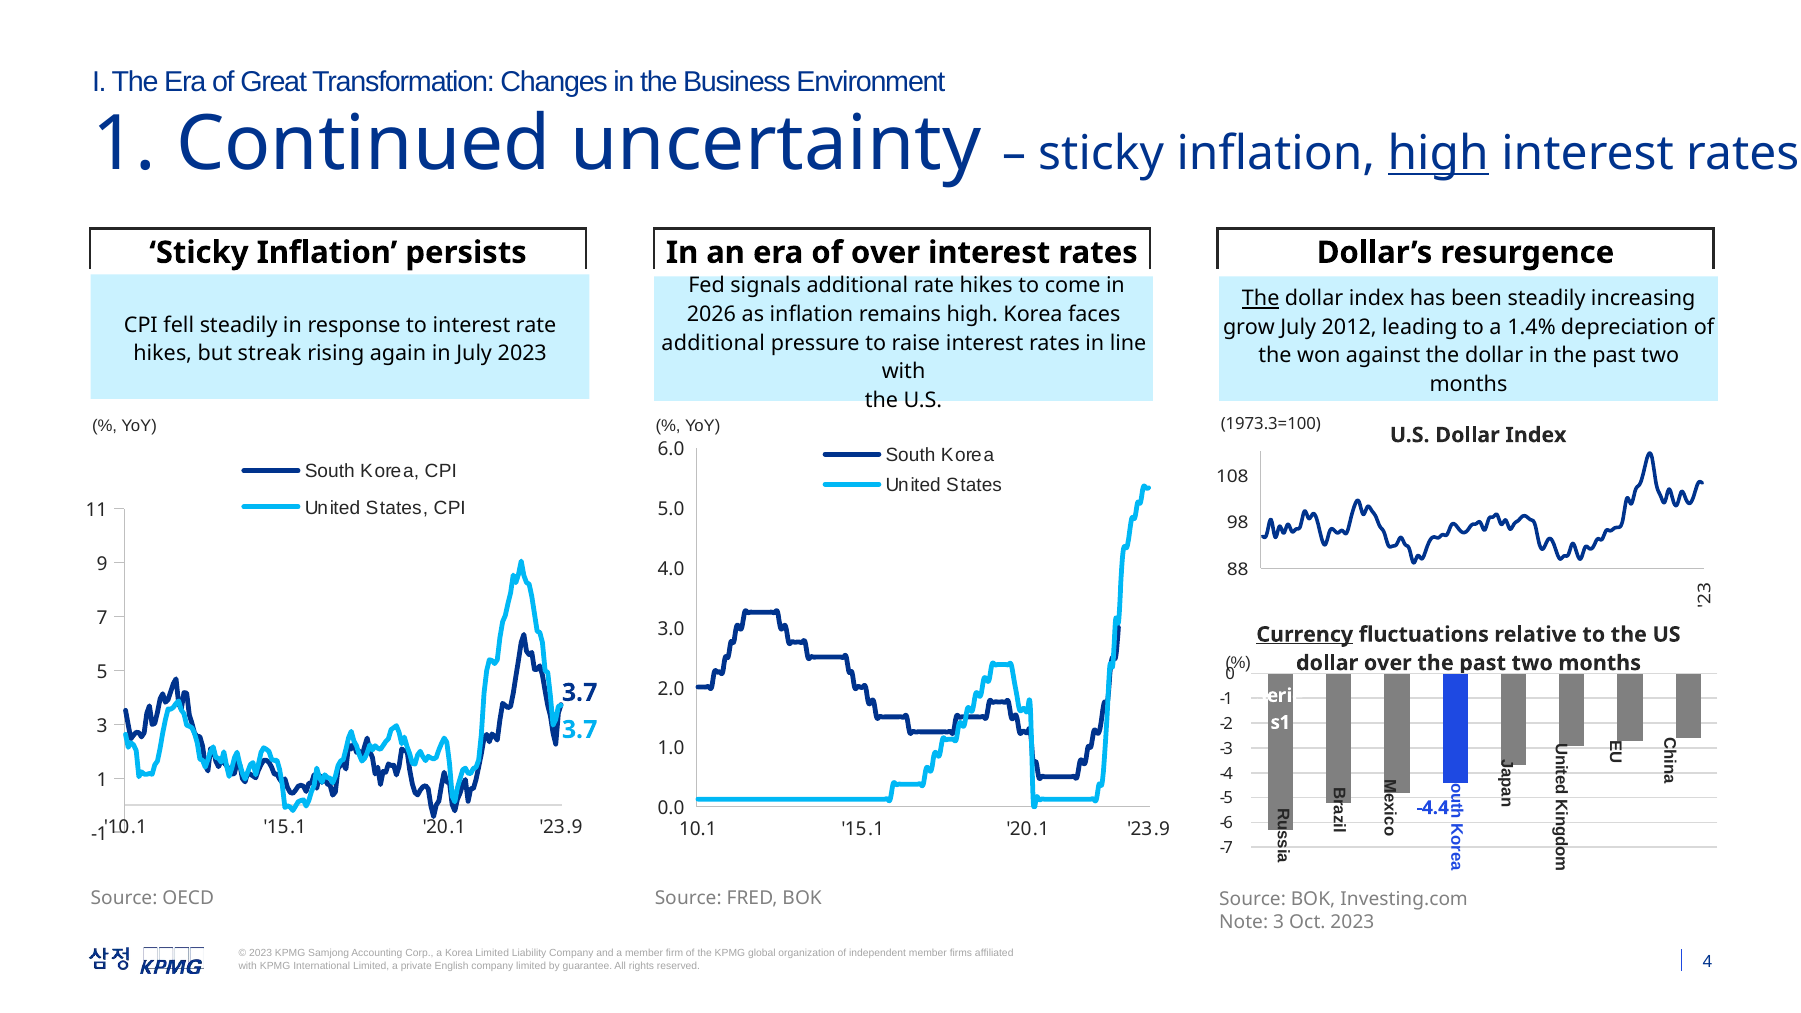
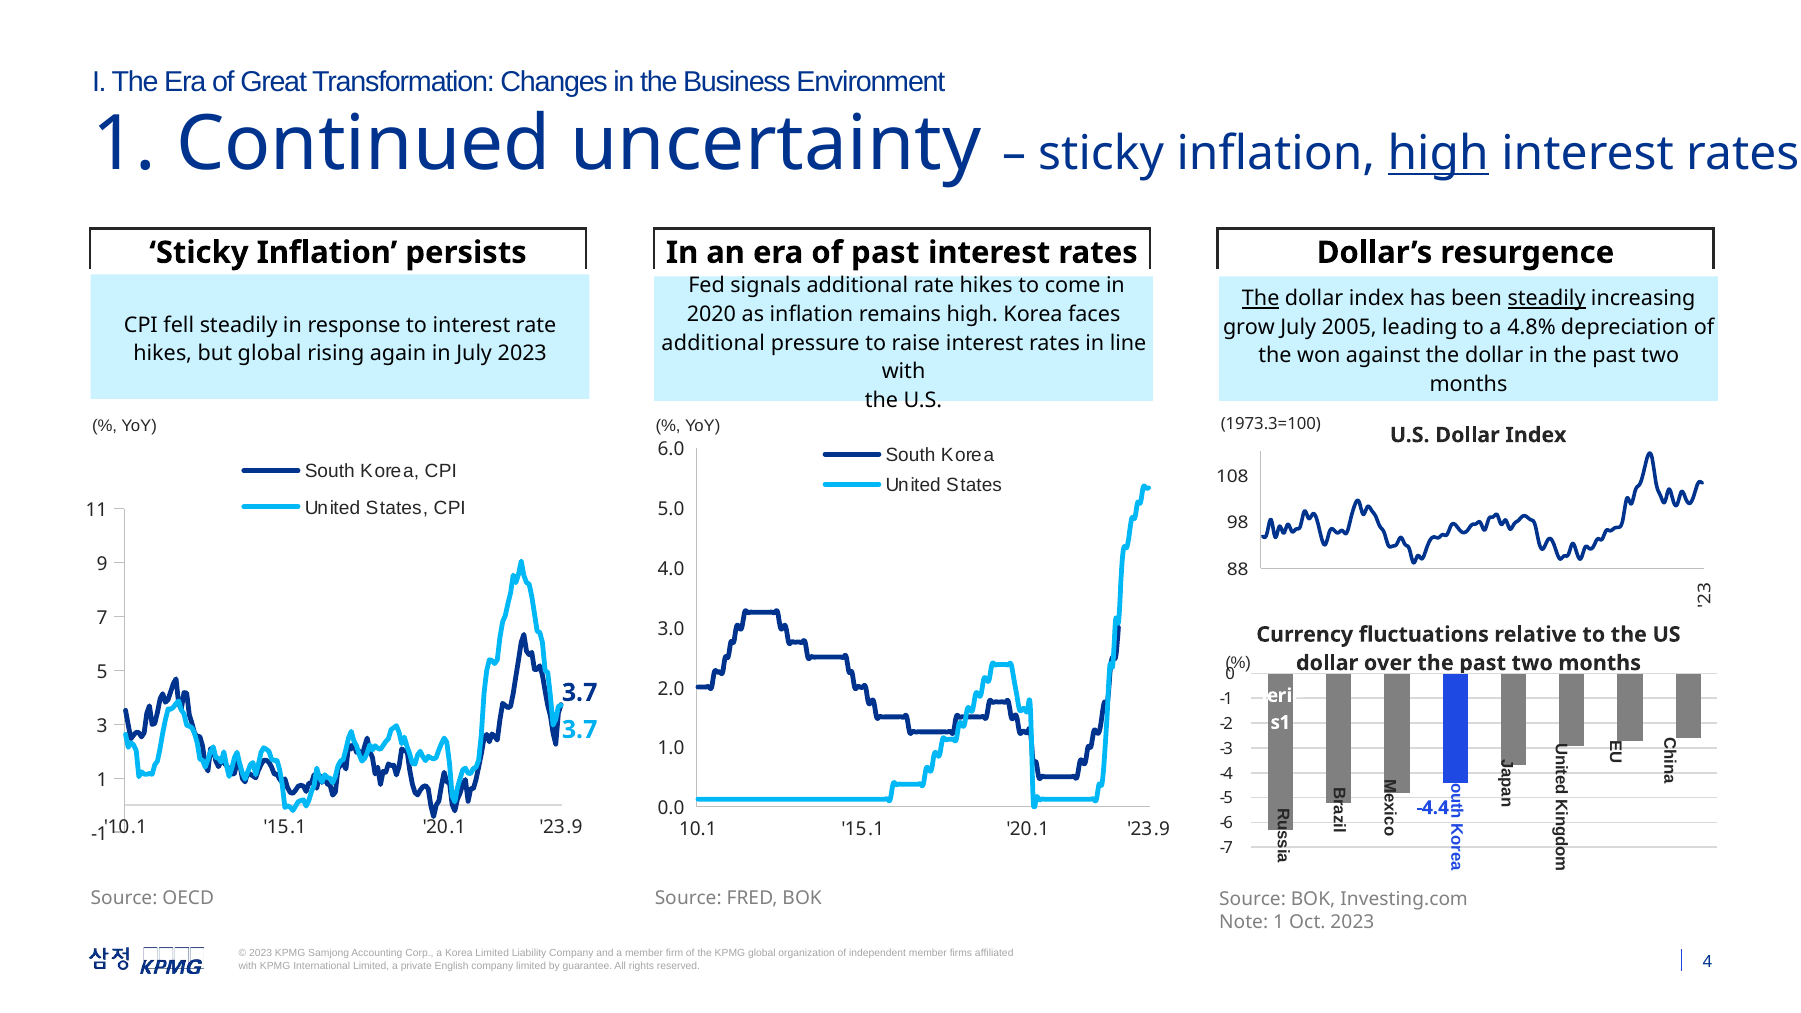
of over: over -> past
steadily at (1547, 299) underline: none -> present
2026: 2026 -> 2020
2012: 2012 -> 2005
1.4%: 1.4% -> 4.8%
but streak: streak -> global
Currency at (1305, 635) underline: present -> none
Note 3: 3 -> 1
